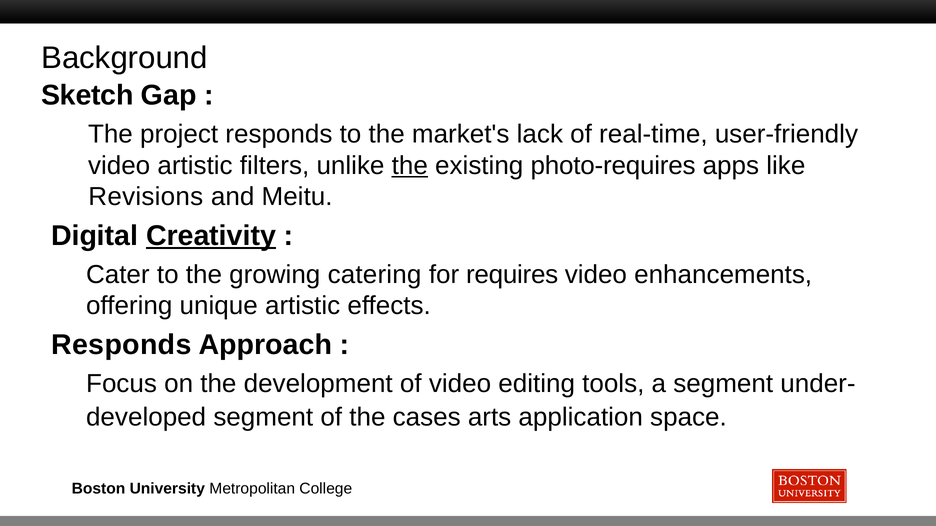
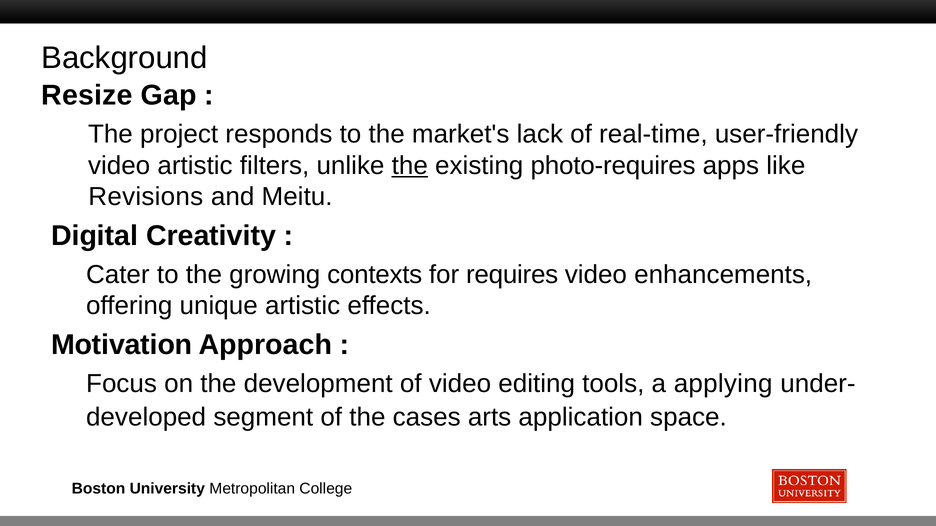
Sketch: Sketch -> Resize
Creativity underline: present -> none
catering: catering -> contexts
Responds at (121, 345): Responds -> Motivation
a segment: segment -> applying
